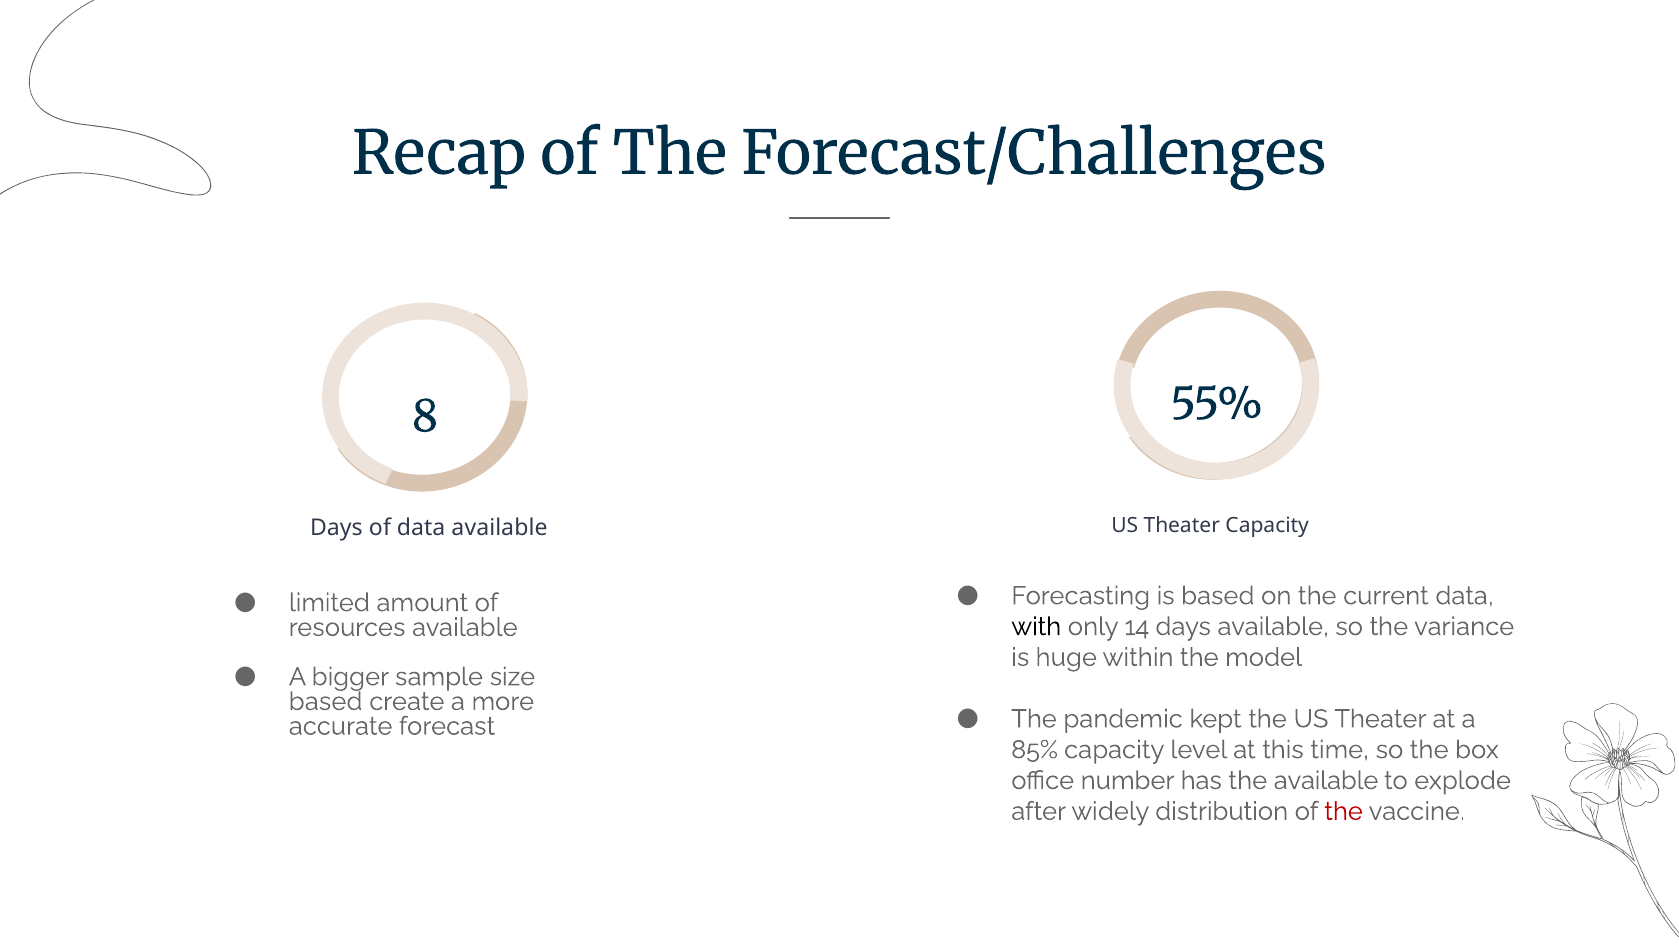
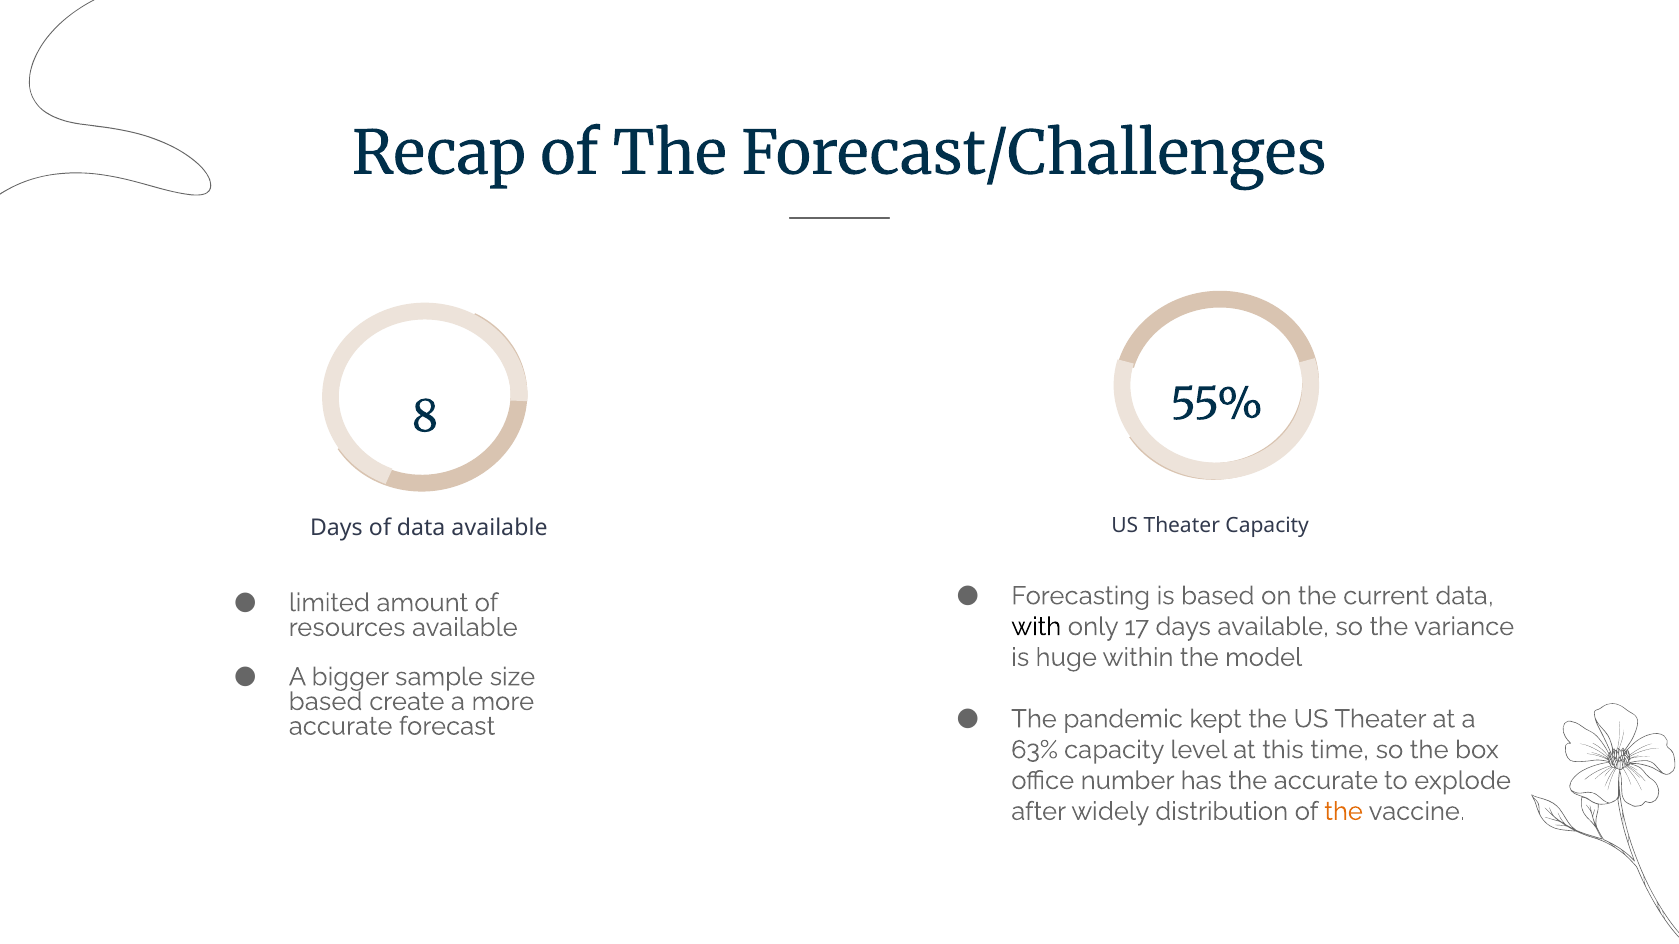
14: 14 -> 17
85%: 85% -> 63%
the available: available -> accurate
the at (1344, 812) colour: red -> orange
